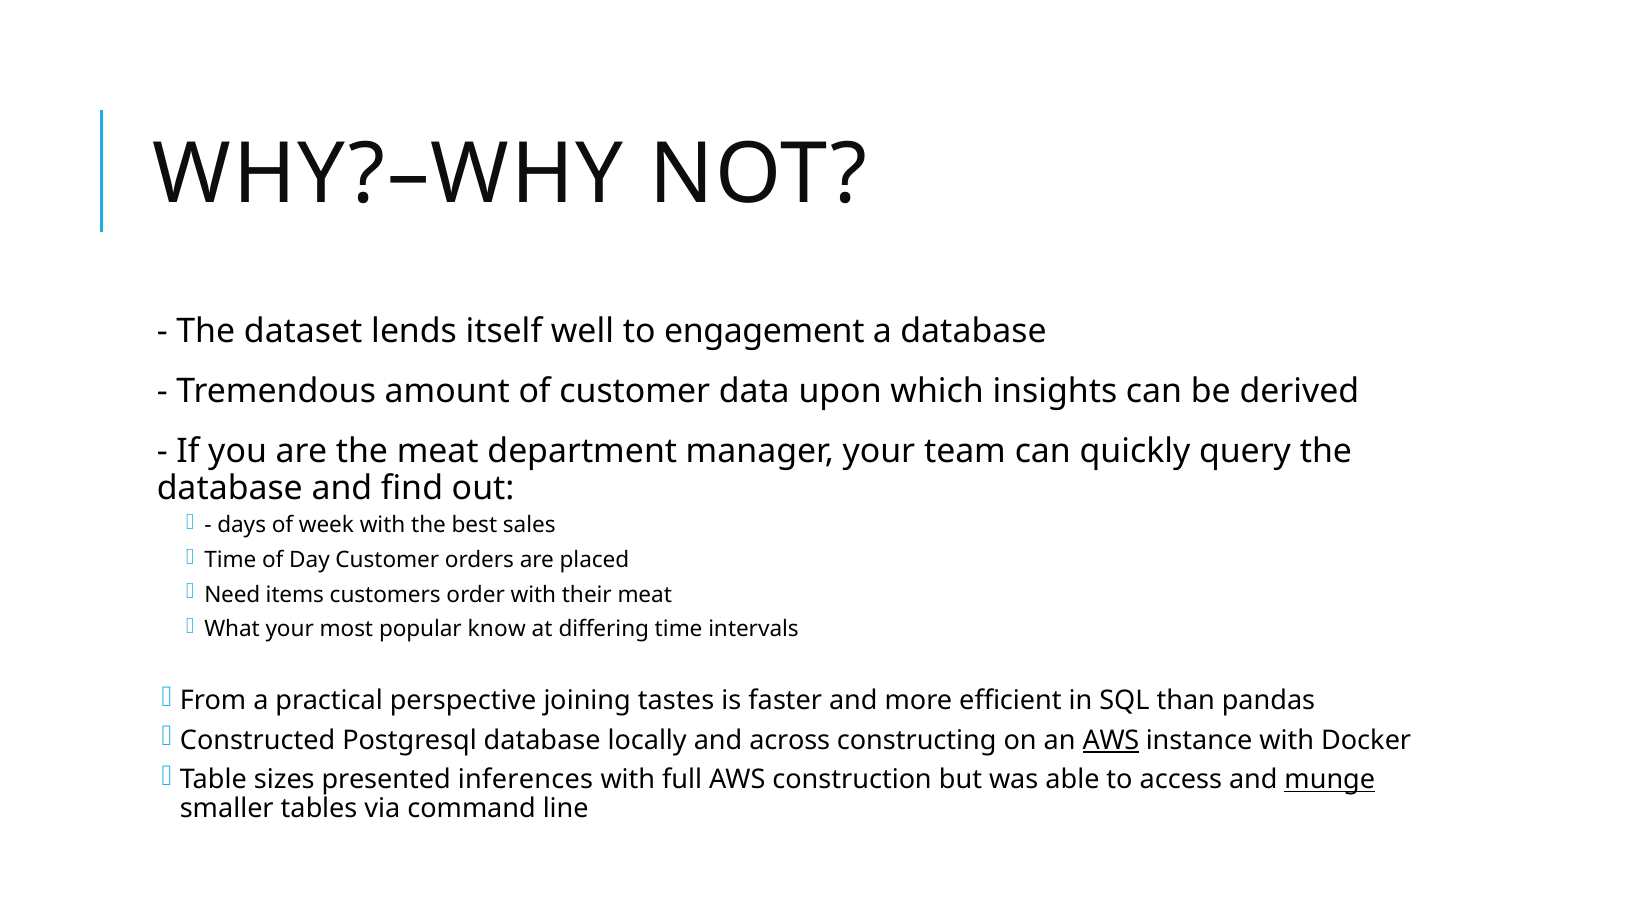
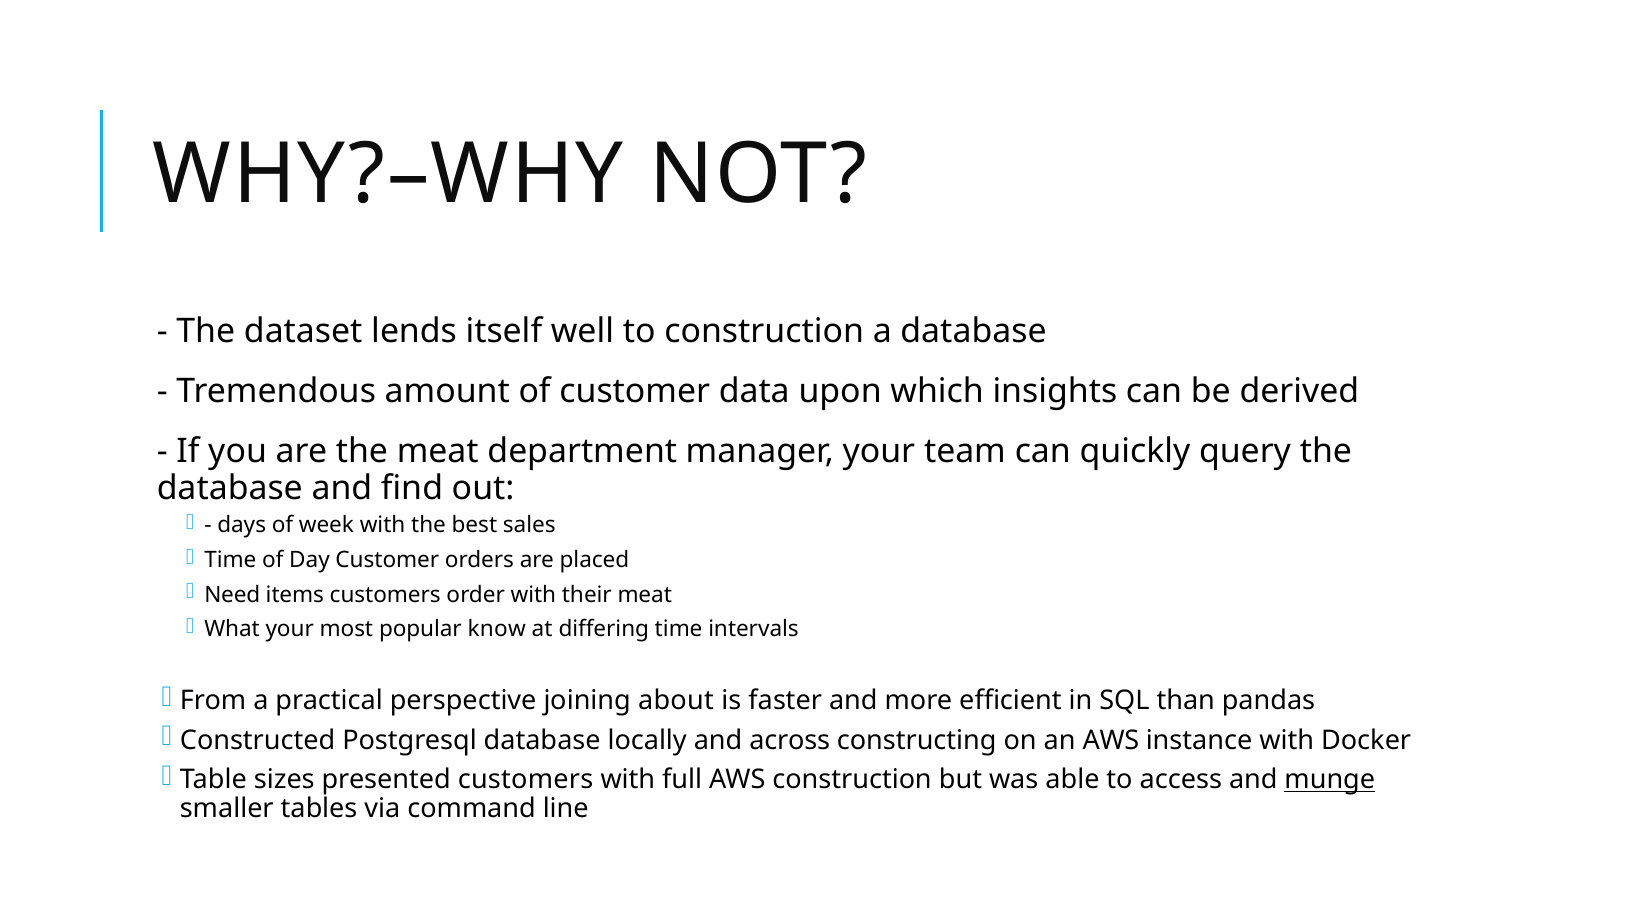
to engagement: engagement -> construction
tastes: tastes -> about
AWS at (1111, 740) underline: present -> none
presented inferences: inferences -> customers
